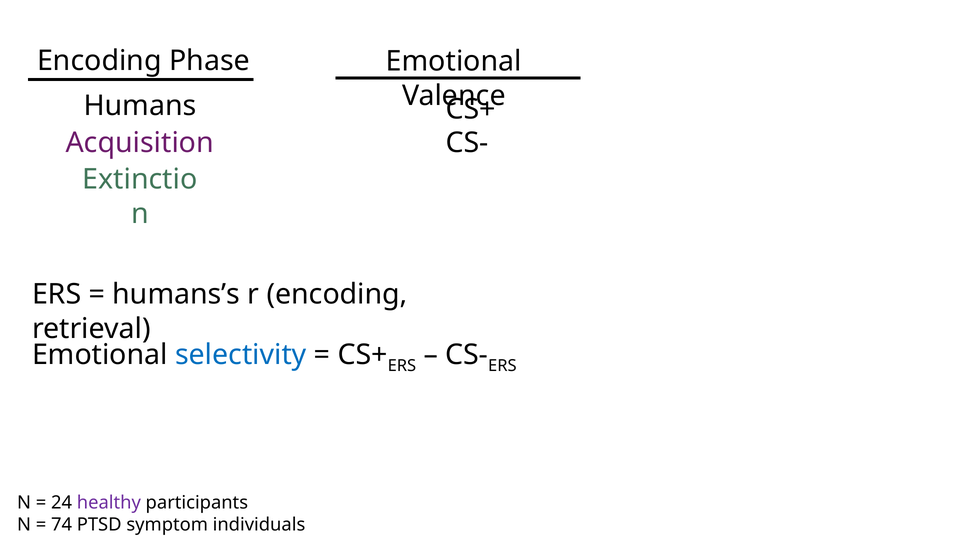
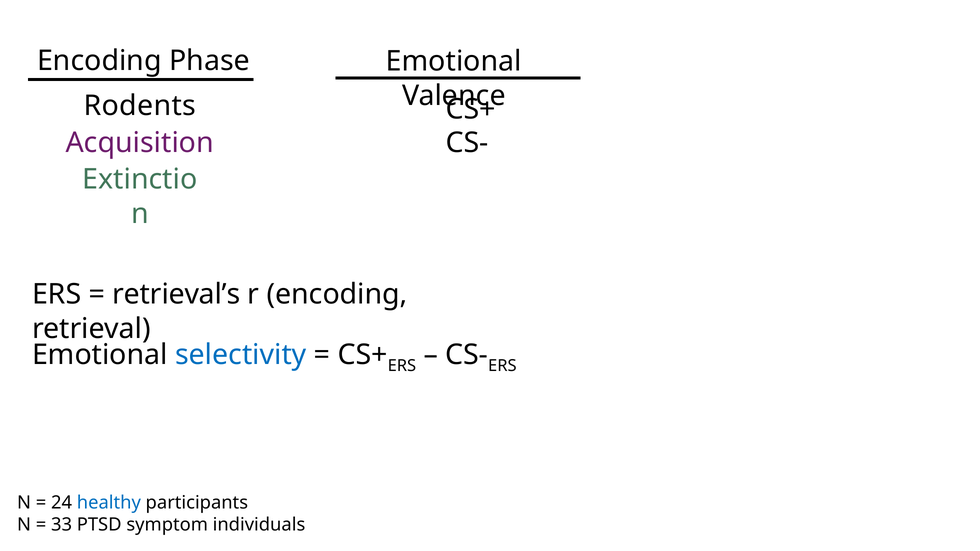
Humans: Humans -> Rodents
humans’s: humans’s -> retrieval’s
healthy colour: purple -> blue
74: 74 -> 33
